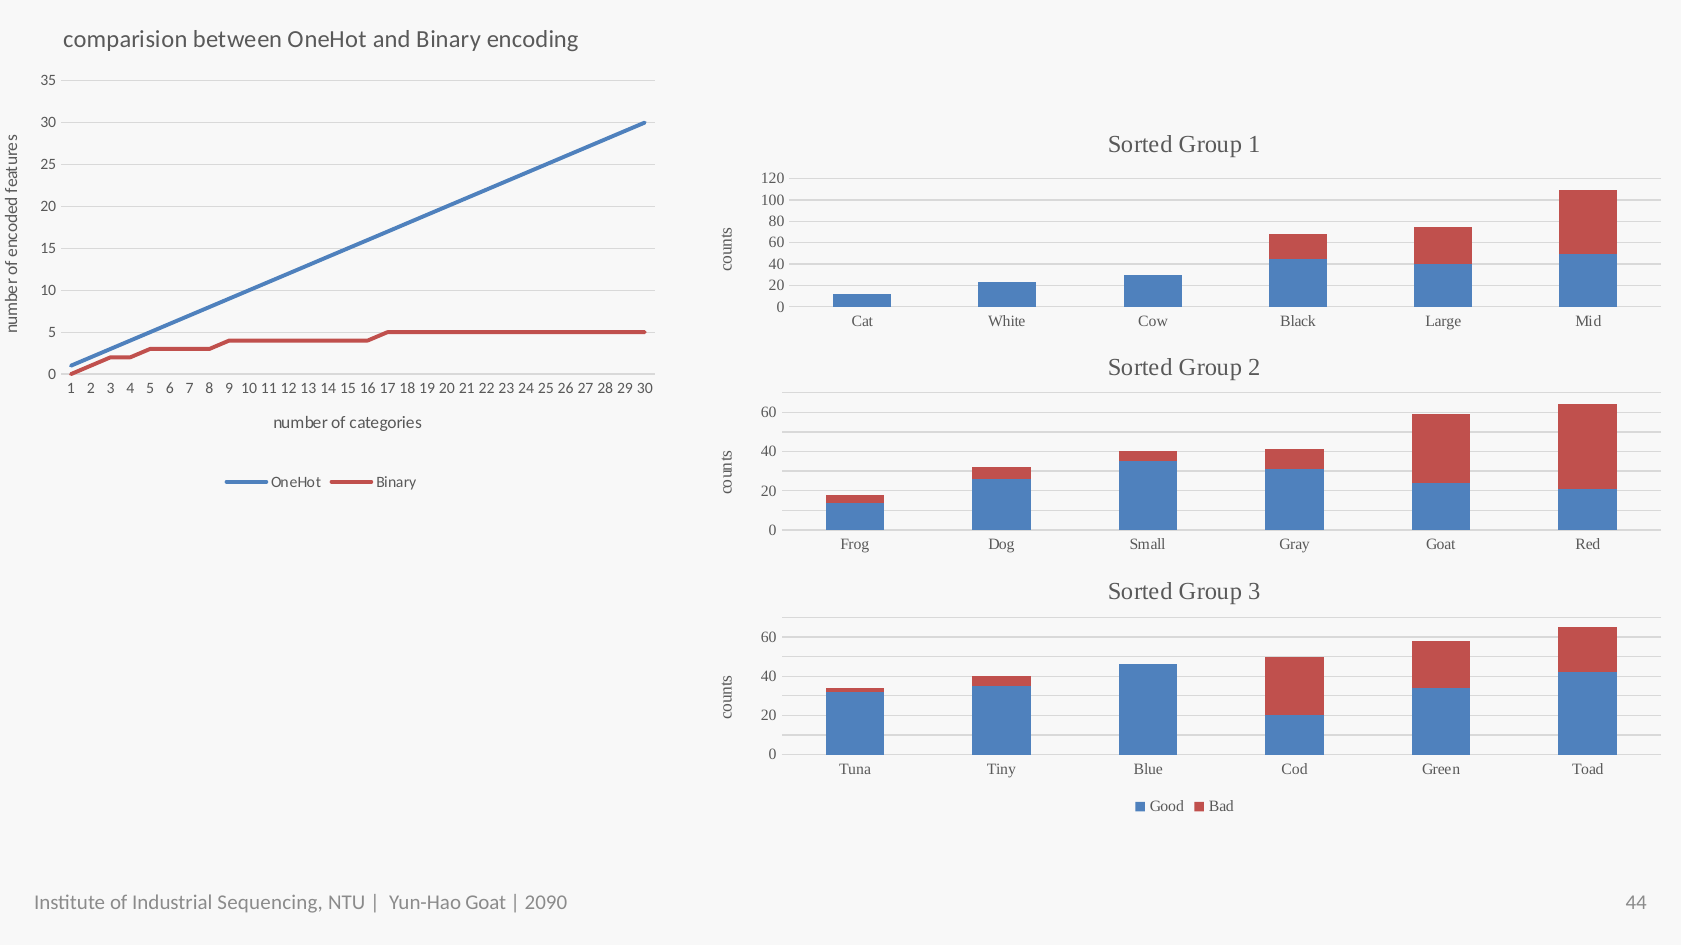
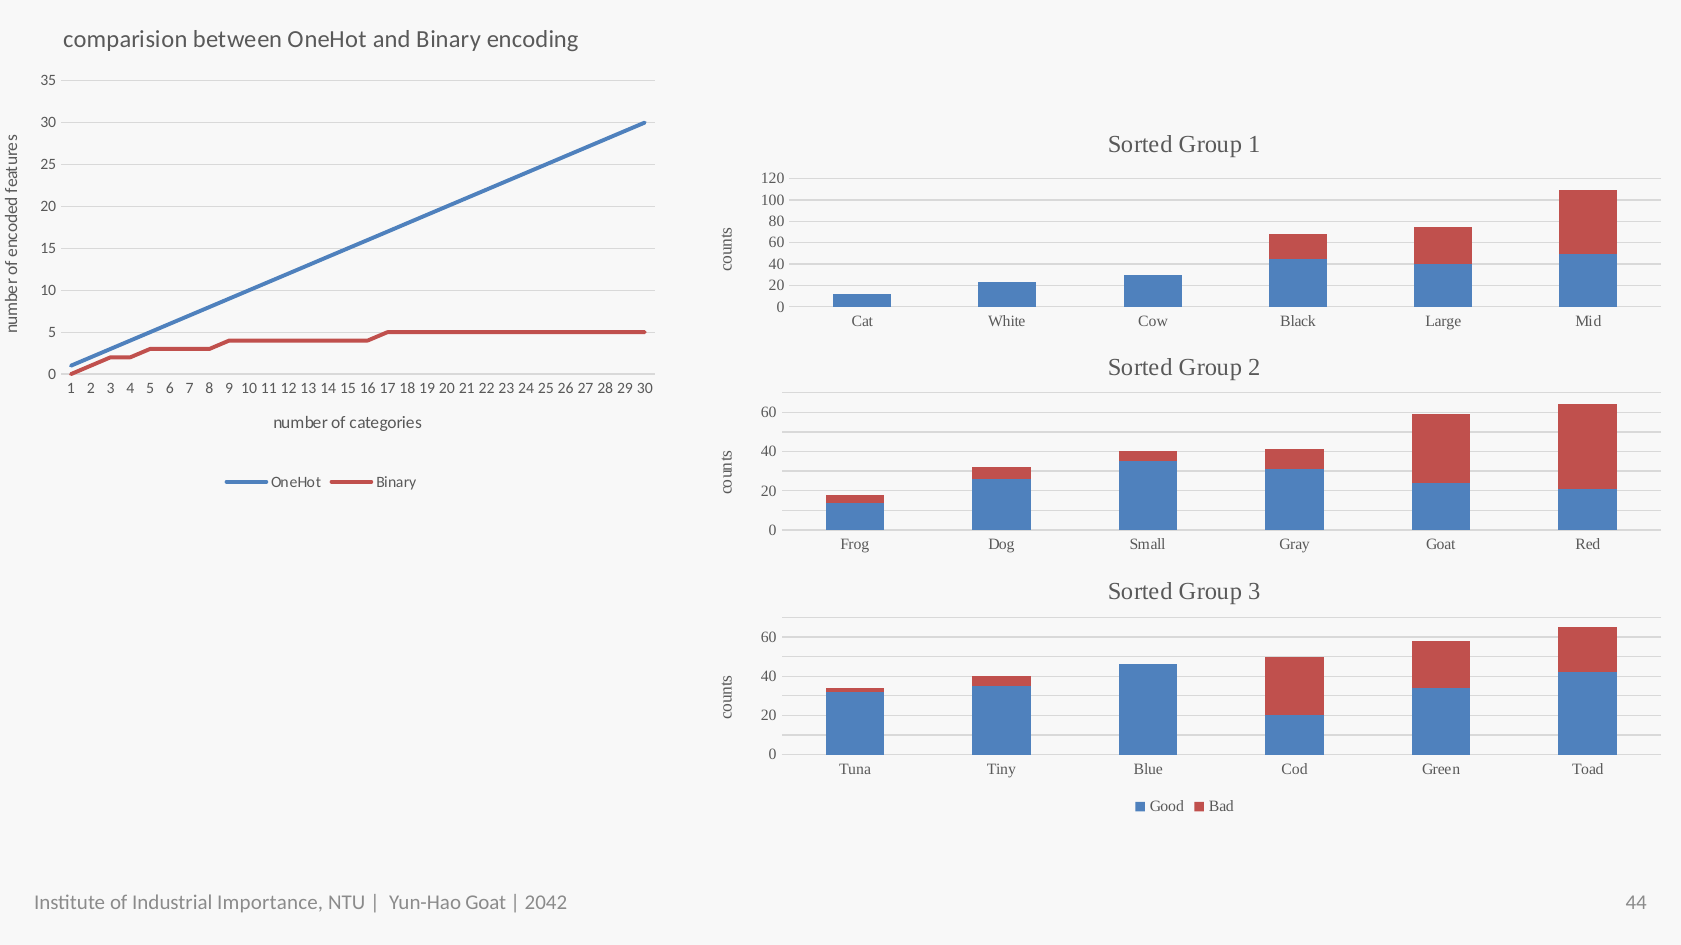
Sequencing: Sequencing -> Importance
2090: 2090 -> 2042
